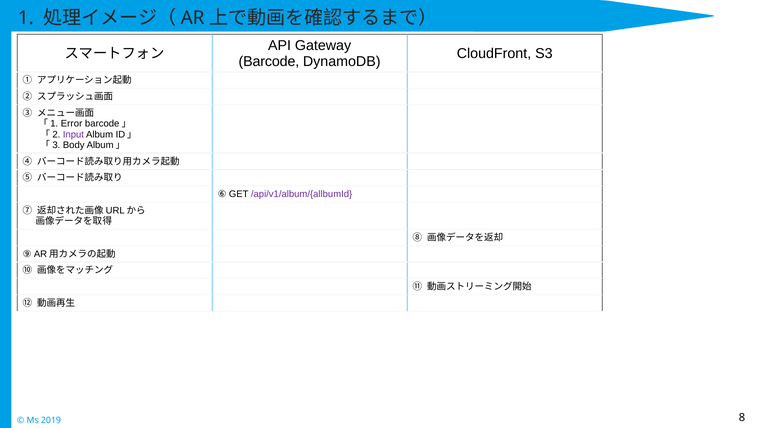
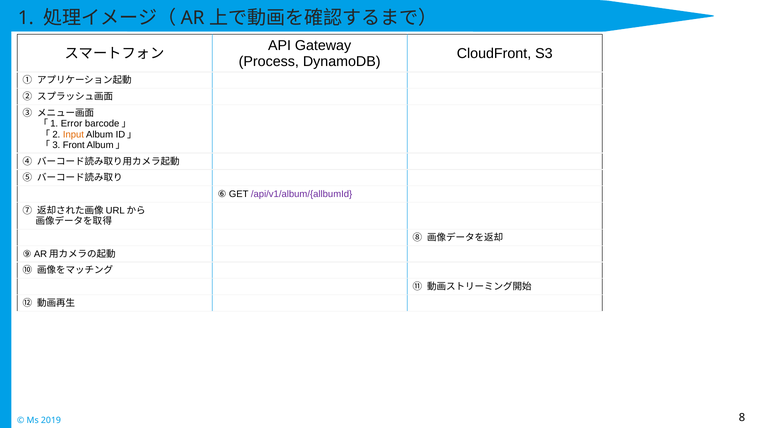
Barcode at (269, 61): Barcode -> Process
Input colour: purple -> orange
Body: Body -> Front
